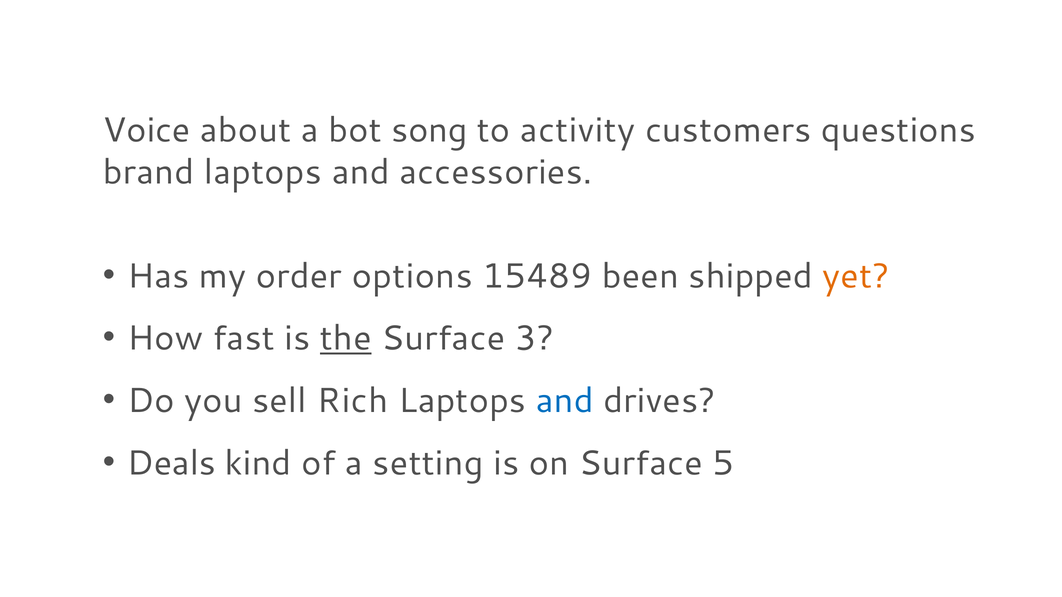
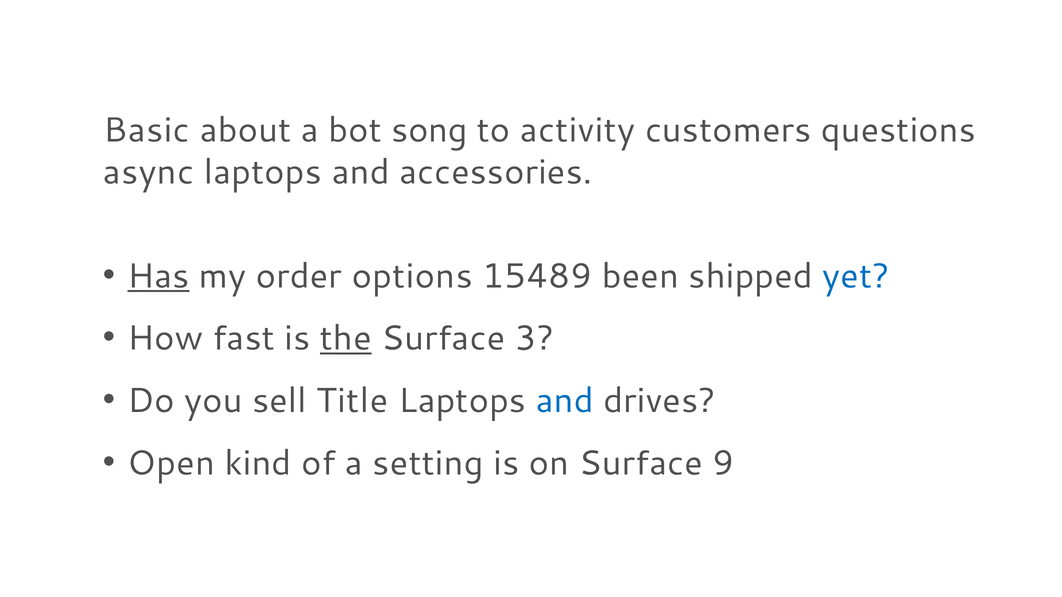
Voice: Voice -> Basic
brand: brand -> async
Has underline: none -> present
yet colour: orange -> blue
Rich: Rich -> Title
Deals: Deals -> Open
5: 5 -> 9
